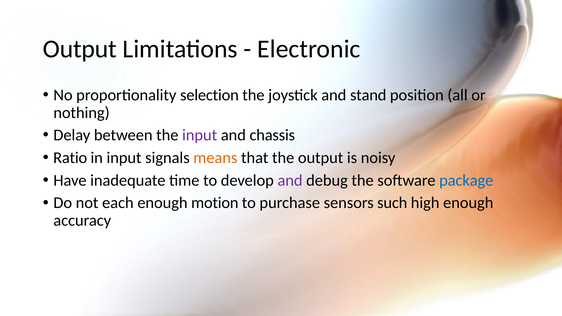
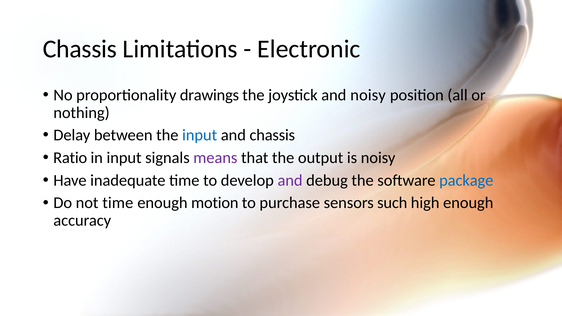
Output at (80, 49): Output -> Chassis
selection: selection -> drawings
and stand: stand -> noisy
input at (200, 135) colour: purple -> blue
means colour: orange -> purple
not each: each -> time
